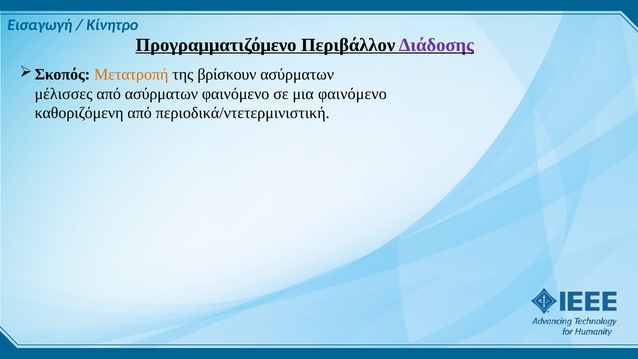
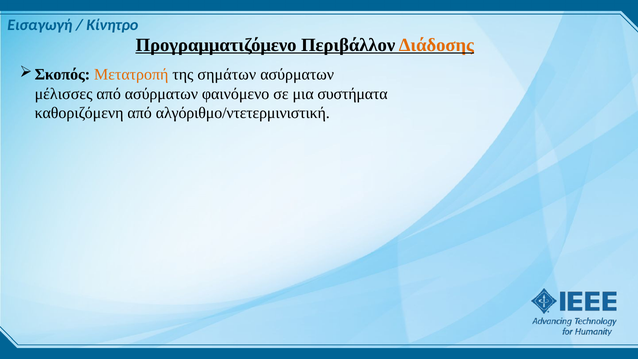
Διάδοσης colour: purple -> orange
βρίσκουν: βρίσκουν -> σημάτων
μια φαινόμενο: φαινόμενο -> συστήματα
περιοδικά/ντετερμινιστική: περιοδικά/ντετερμινιστική -> αλγόριθμο/ντετερμινιστική
